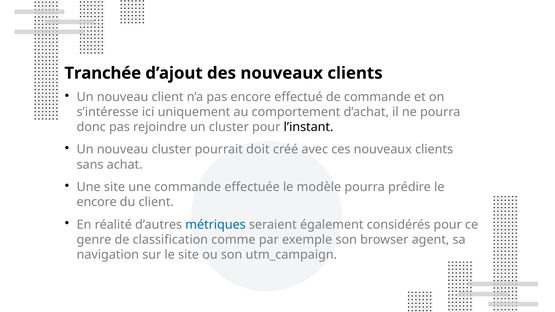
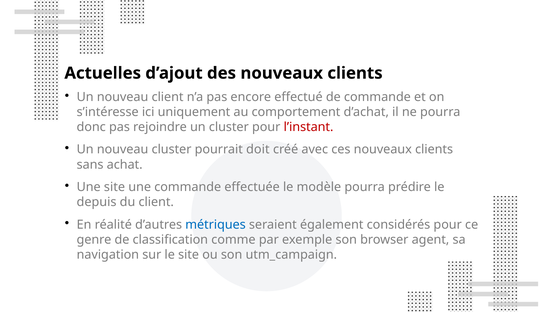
Tranchée: Tranchée -> Actuelles
l’instant colour: black -> red
encore at (97, 202): encore -> depuis
